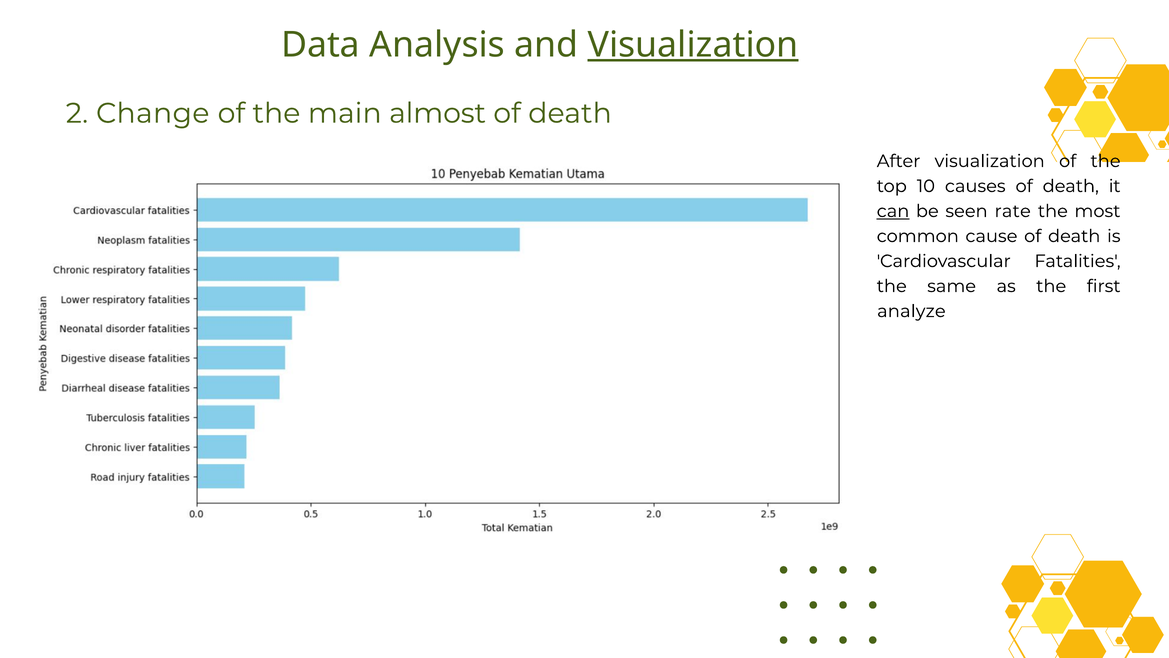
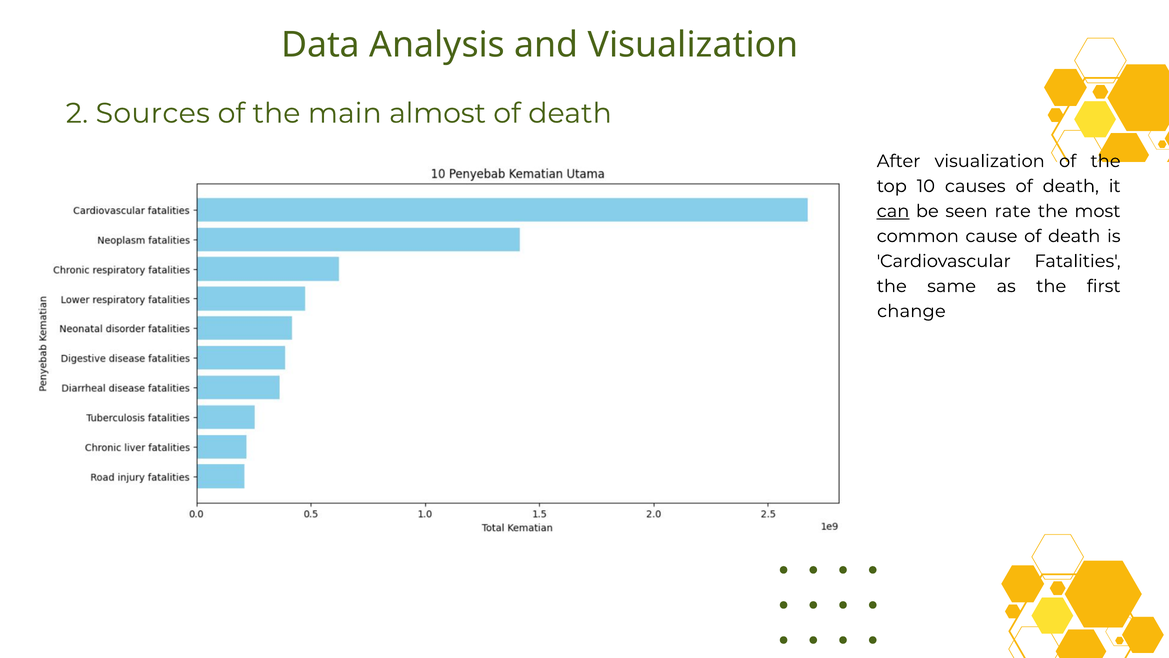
Visualization at (693, 45) underline: present -> none
Change: Change -> Sources
analyze: analyze -> change
